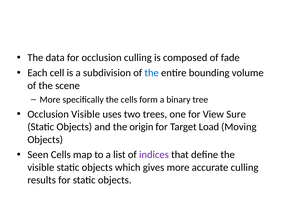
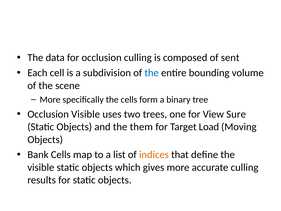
fade: fade -> sent
origin: origin -> them
Seen: Seen -> Bank
indices colour: purple -> orange
